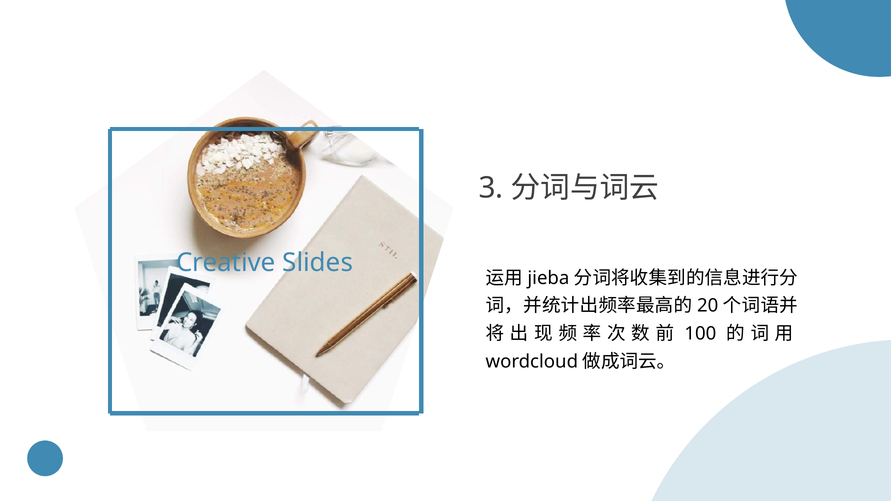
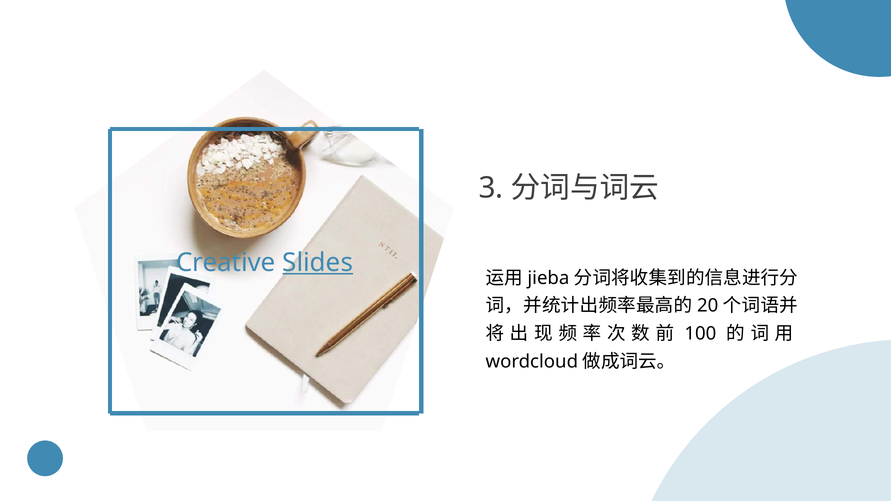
Slides underline: none -> present
